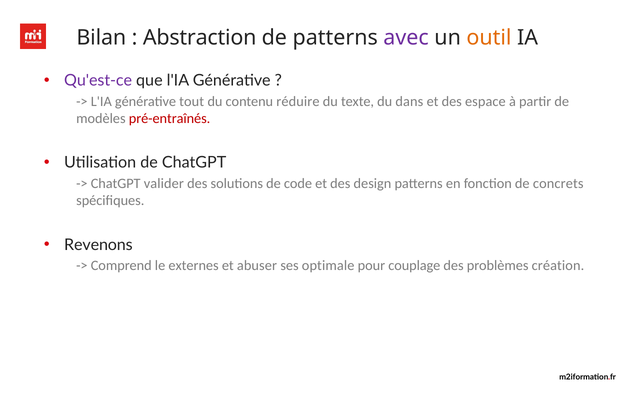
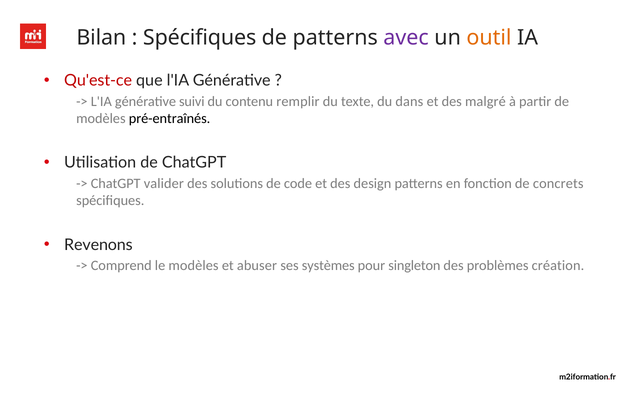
Abstraction at (200, 38): Abstraction -> Spécifiques
Qu'est-ce colour: purple -> red
tout: tout -> suivi
réduire: réduire -> remplir
espace: espace -> malgré
pré-entraînés colour: red -> black
le externes: externes -> modèles
optimale: optimale -> systèmes
couplage: couplage -> singleton
